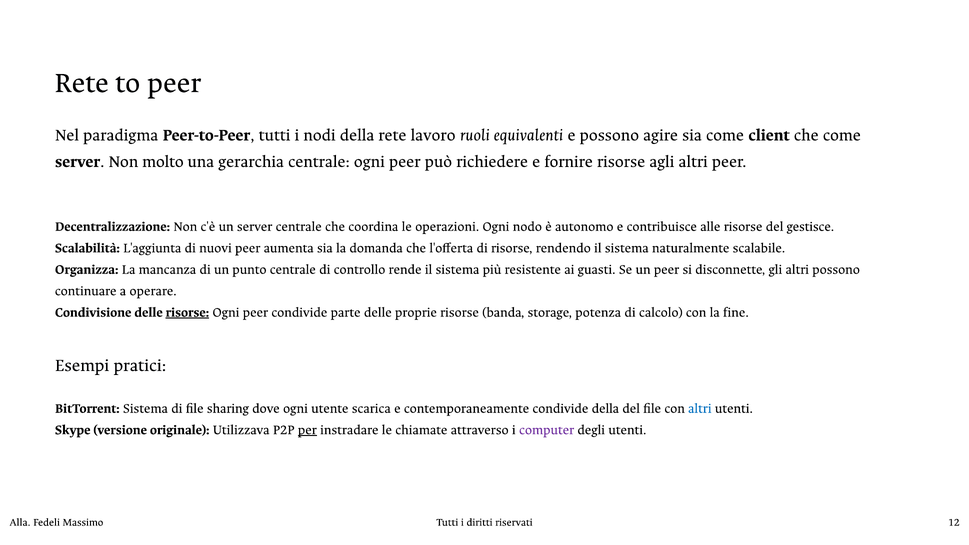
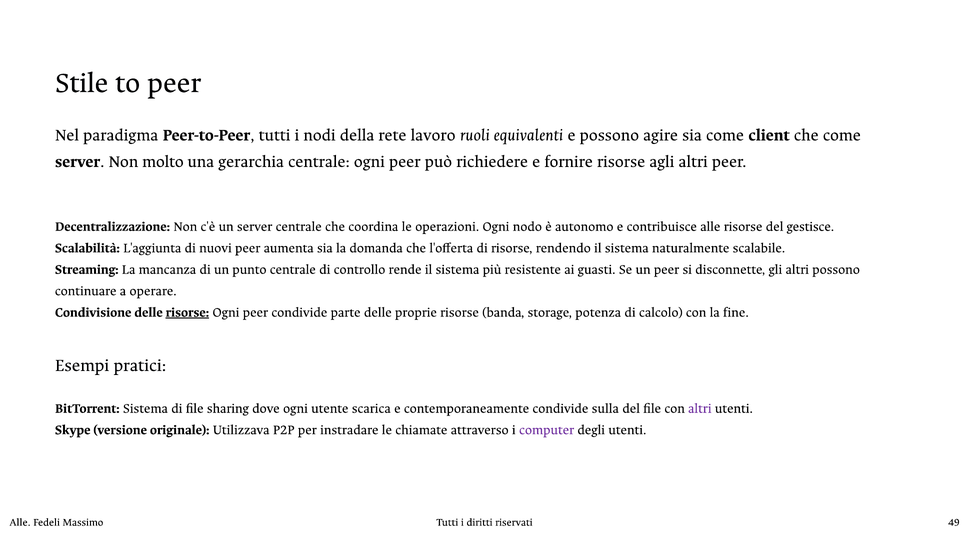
Rete at (82, 82): Rete -> Stile
Organizza: Organizza -> Streaming
condivide della: della -> sulla
altri at (700, 408) colour: blue -> purple
per underline: present -> none
Alla at (20, 522): Alla -> Alle
12: 12 -> 49
